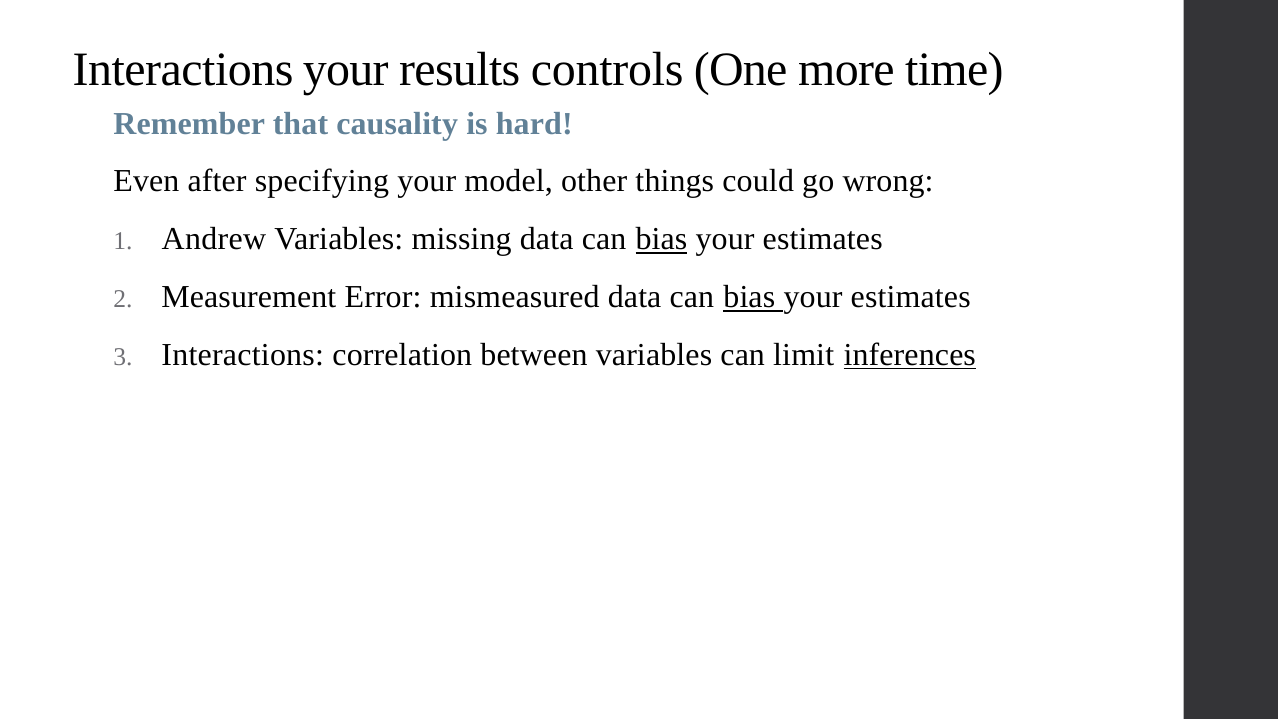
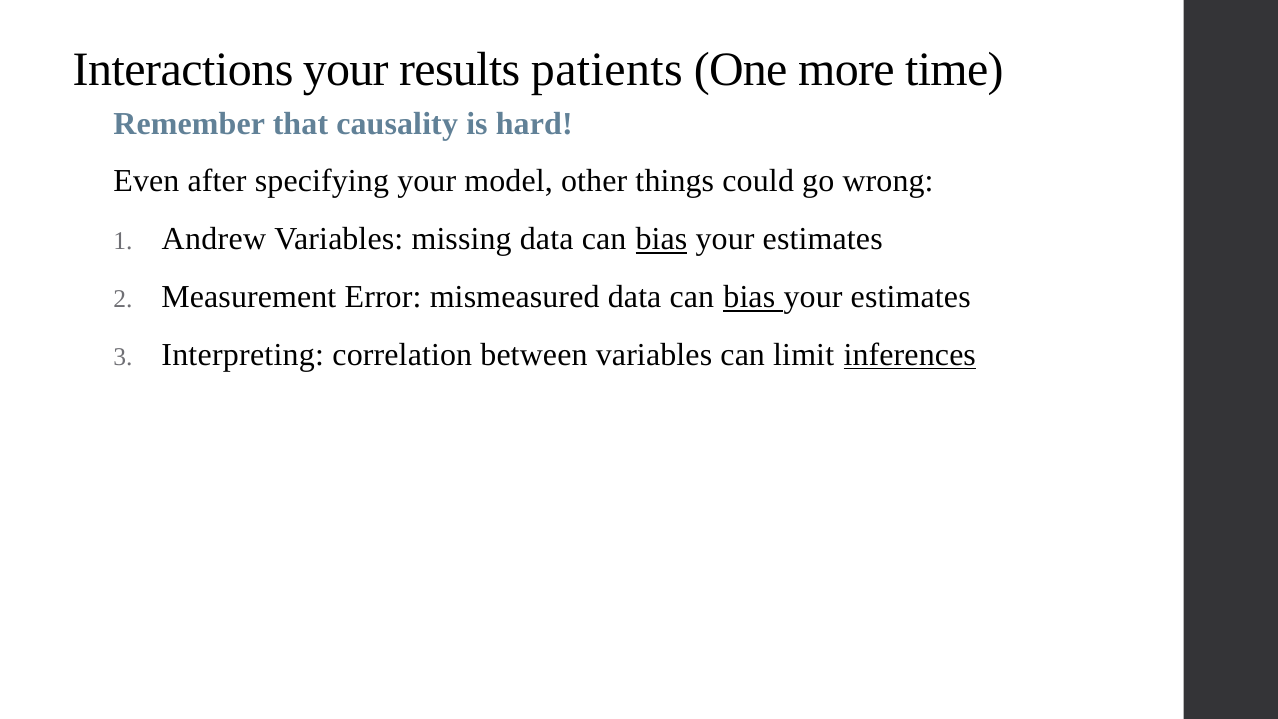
controls: controls -> patients
Interactions at (243, 354): Interactions -> Interpreting
